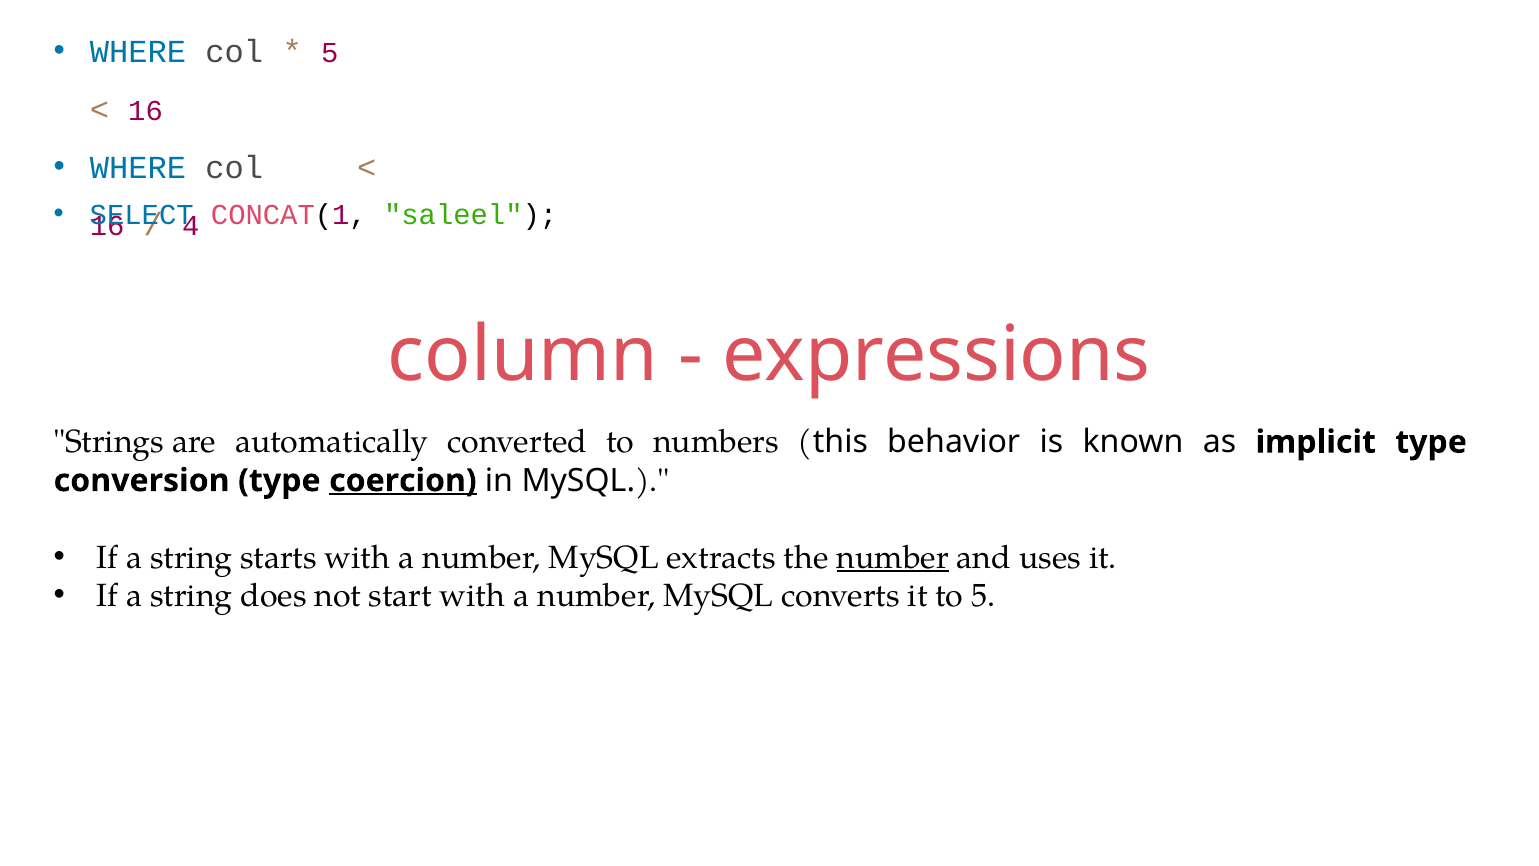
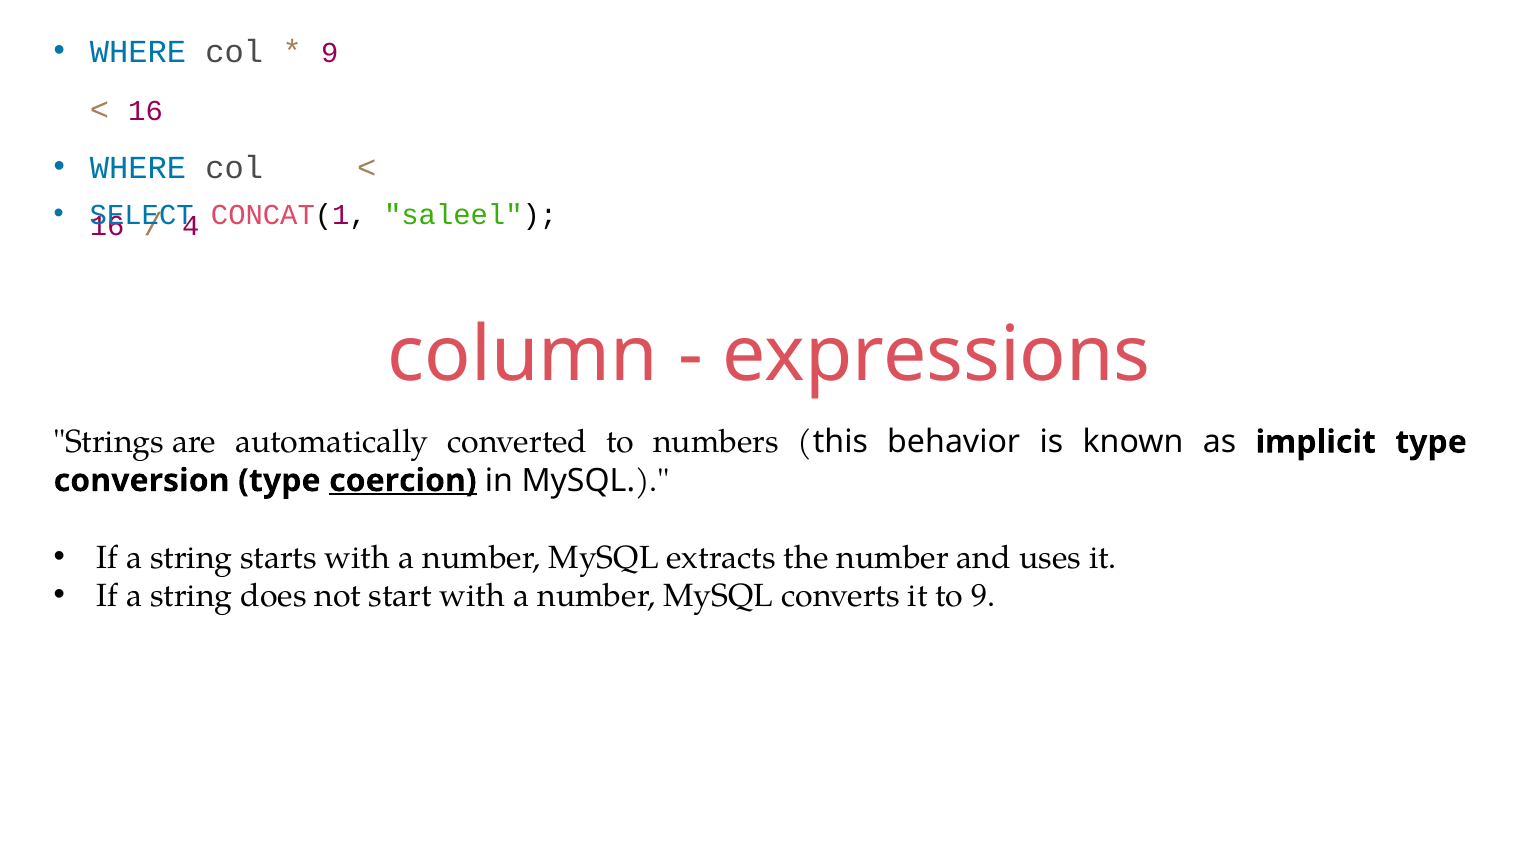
5 at (330, 53): 5 -> 9
number at (893, 557) underline: present -> none
to 5: 5 -> 9
